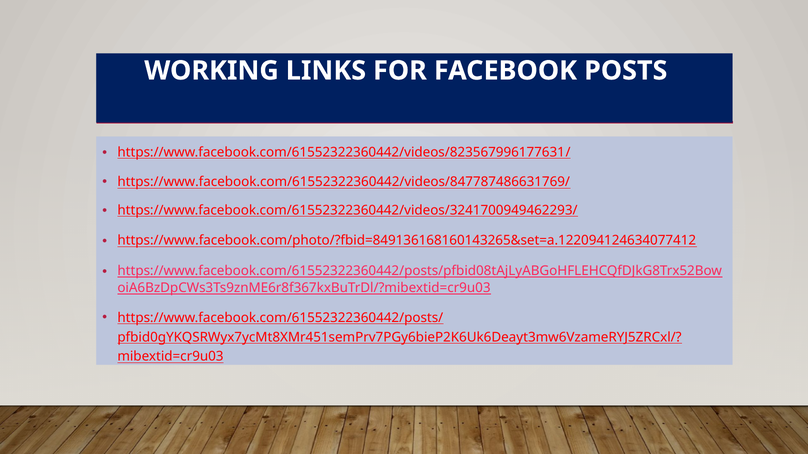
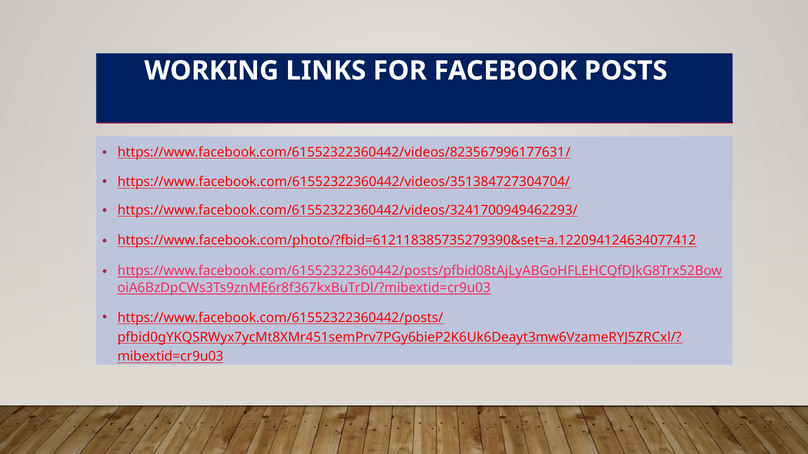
https://www.facebook.com/61552322360442/videos/847787486631769/: https://www.facebook.com/61552322360442/videos/847787486631769/ -> https://www.facebook.com/61552322360442/videos/351384727304704/
https://www.facebook.com/photo/?fbid=849136168160143265&set=a.122094124634077412: https://www.facebook.com/photo/?fbid=849136168160143265&set=a.122094124634077412 -> https://www.facebook.com/photo/?fbid=612118385735279390&set=a.122094124634077412
